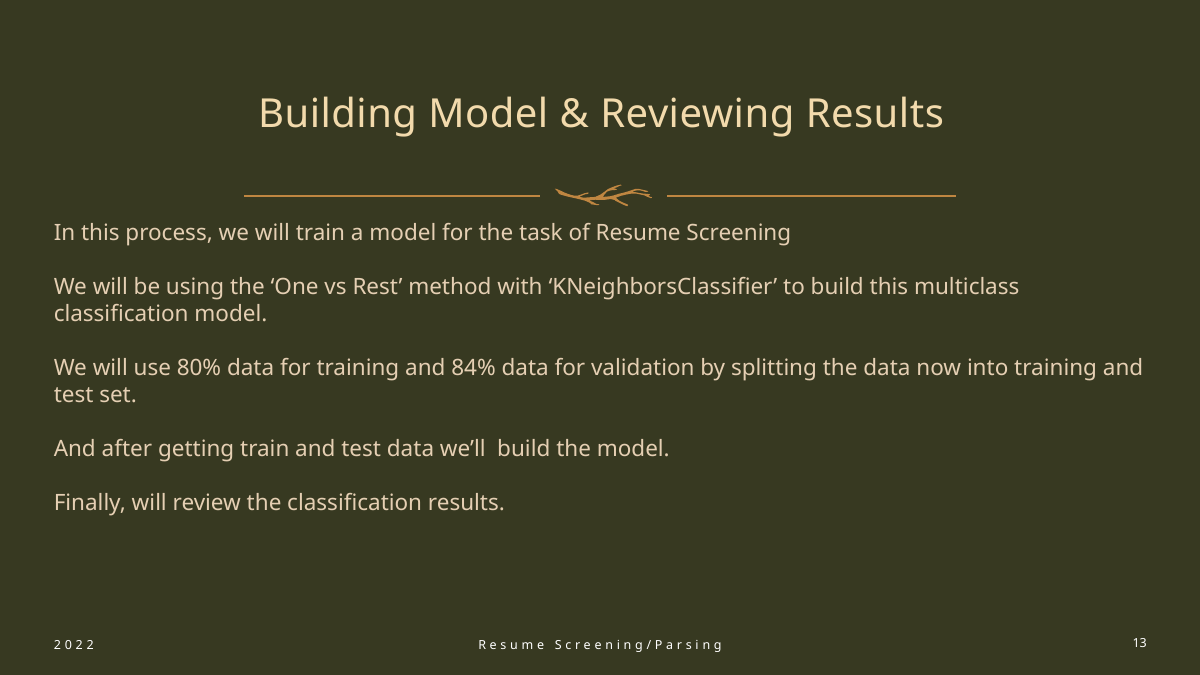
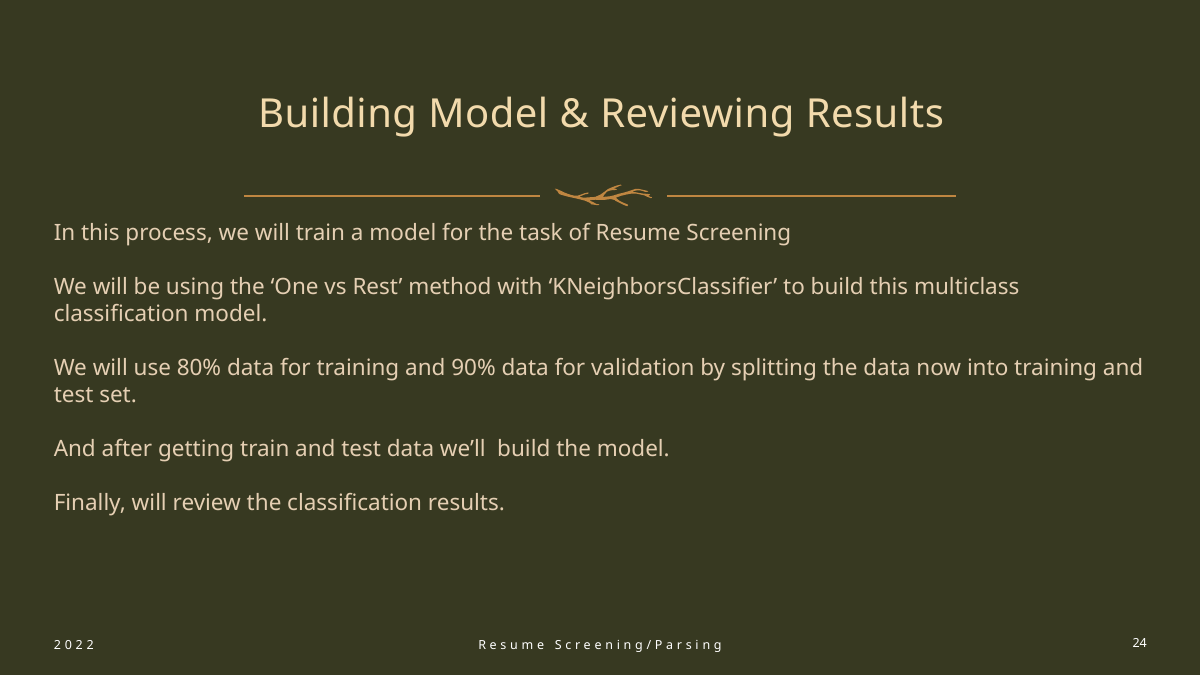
84%: 84% -> 90%
13: 13 -> 24
